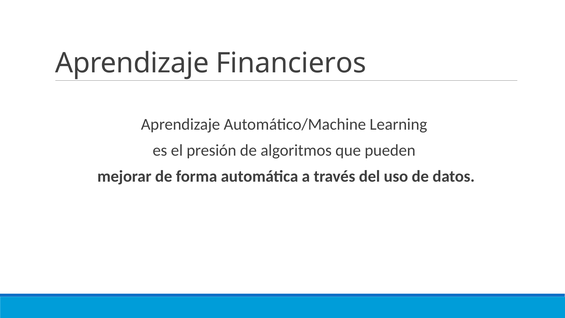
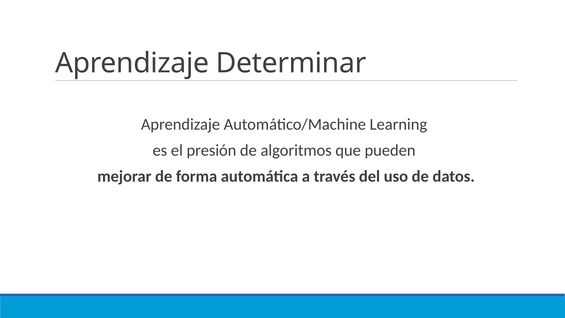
Financieros: Financieros -> Determinar
